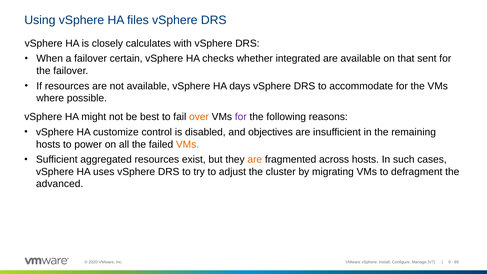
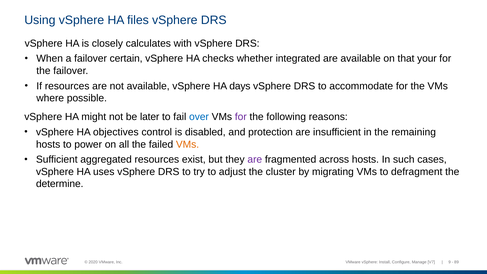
sent: sent -> your
best: best -> later
over colour: orange -> blue
customize: customize -> objectives
objectives: objectives -> protection
are at (255, 160) colour: orange -> purple
advanced: advanced -> determine
